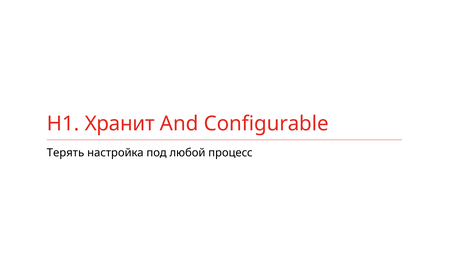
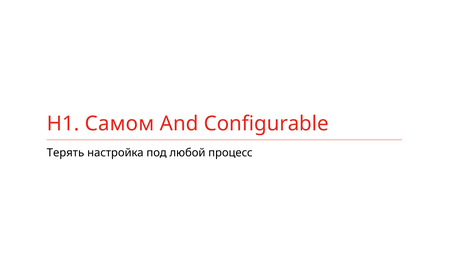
Хранит: Хранит -> Самом
